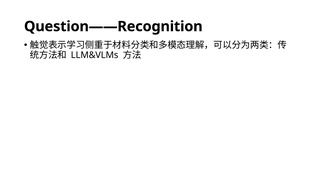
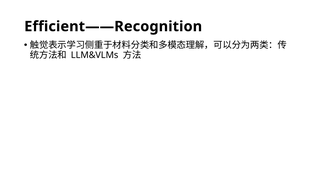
Question——Recognition: Question——Recognition -> Efficient——Recognition
